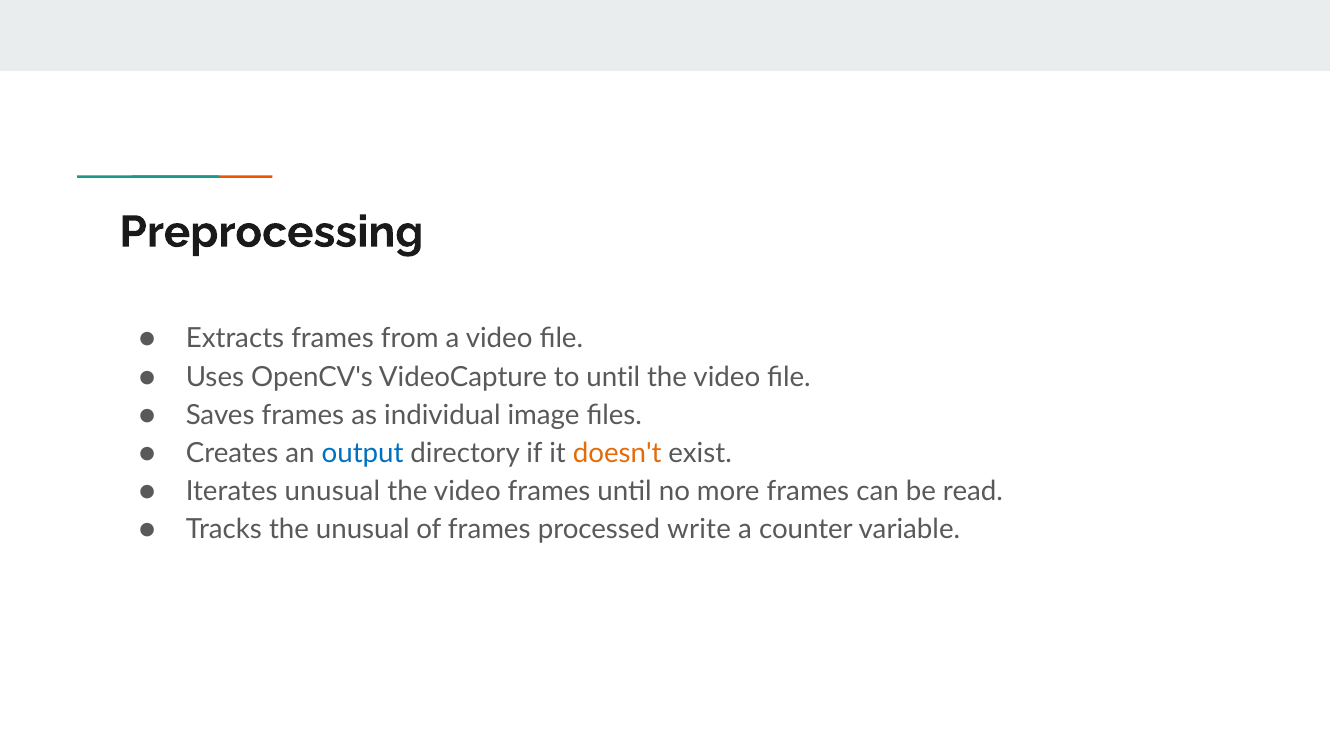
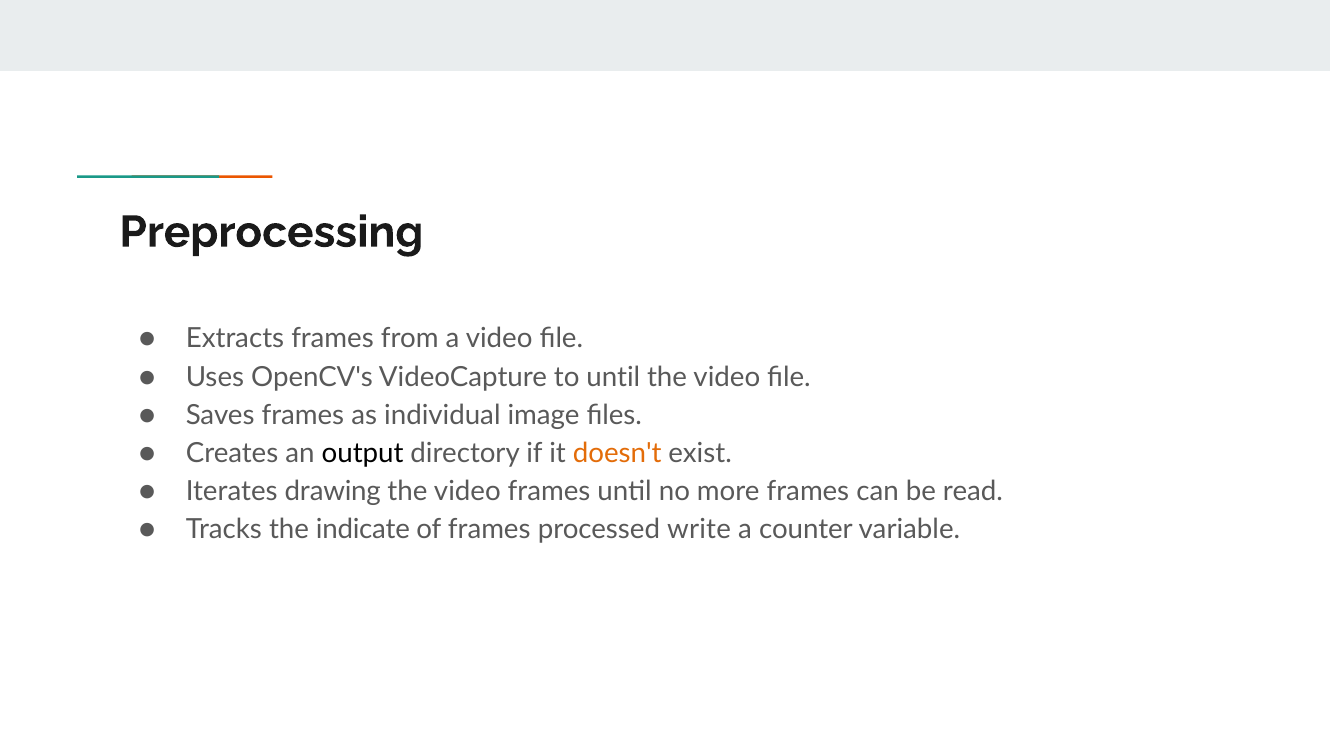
output colour: blue -> black
Iterates unusual: unusual -> drawing
the unusual: unusual -> indicate
